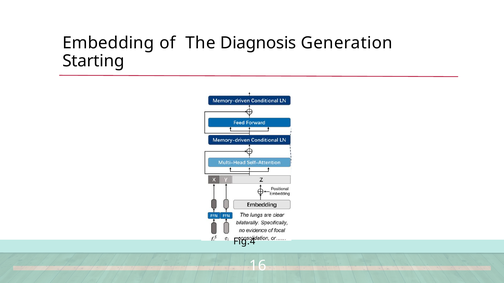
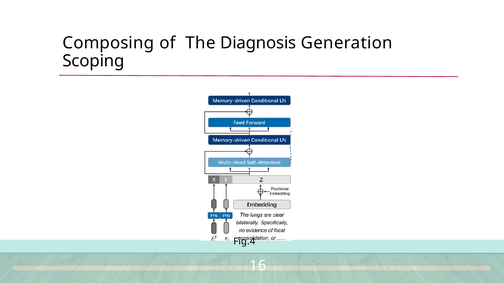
Embedding: Embedding -> Composing
Starting: Starting -> Scoping
